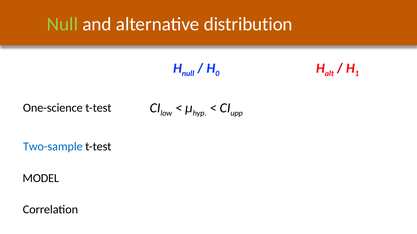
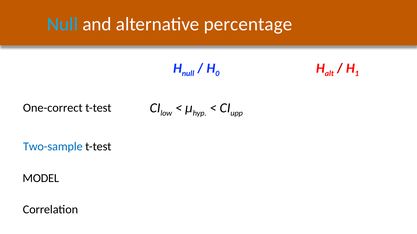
Null at (63, 24) colour: light green -> light blue
distribution: distribution -> percentage
One-science: One-science -> One-correct
